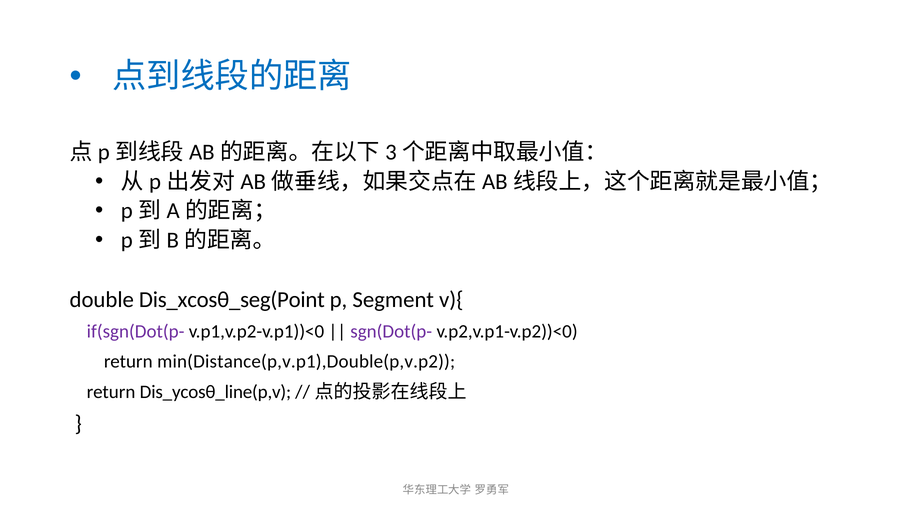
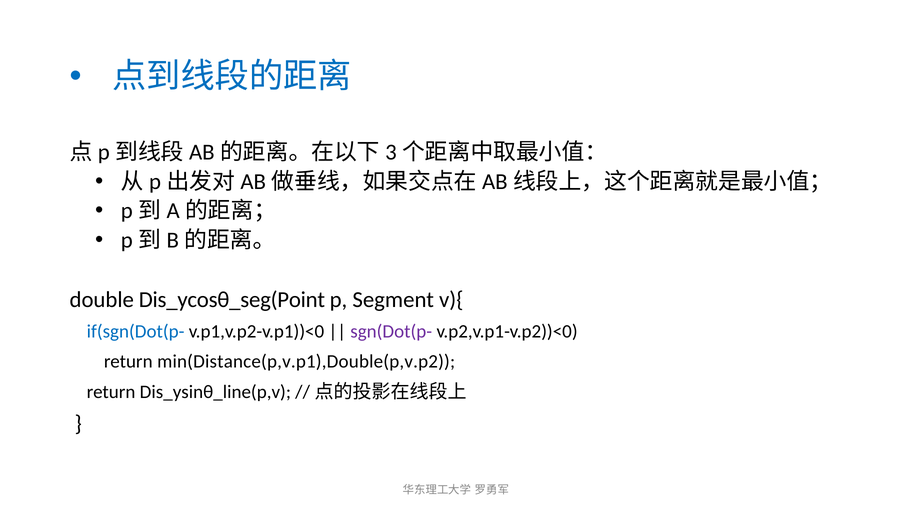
Dis_xcosθ_seg(Point: Dis_xcosθ_seg(Point -> Dis_ycosθ_seg(Point
if(sgn(Dot(p- colour: purple -> blue
Dis_ycosθ_line(p,v: Dis_ycosθ_line(p,v -> Dis_ysinθ_line(p,v
